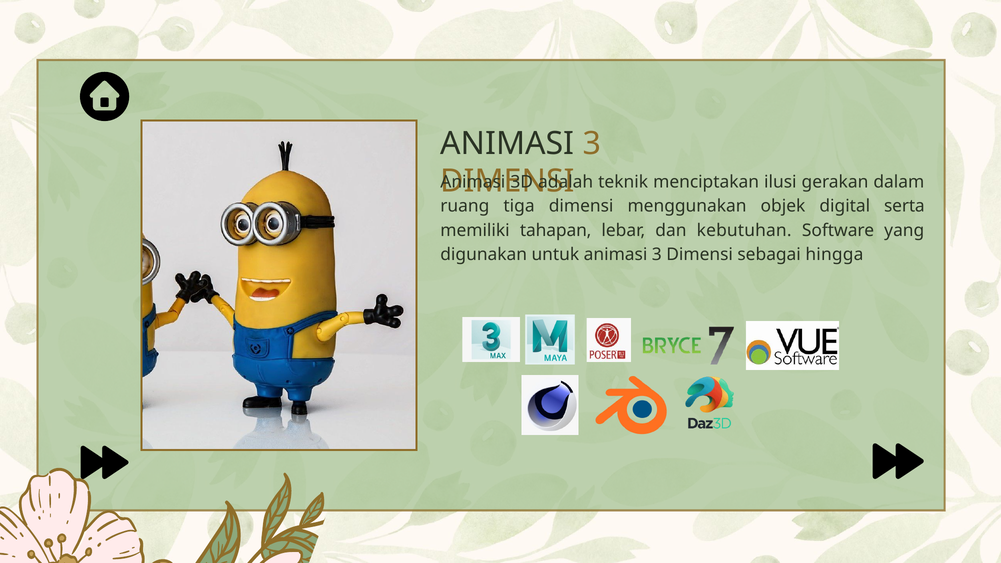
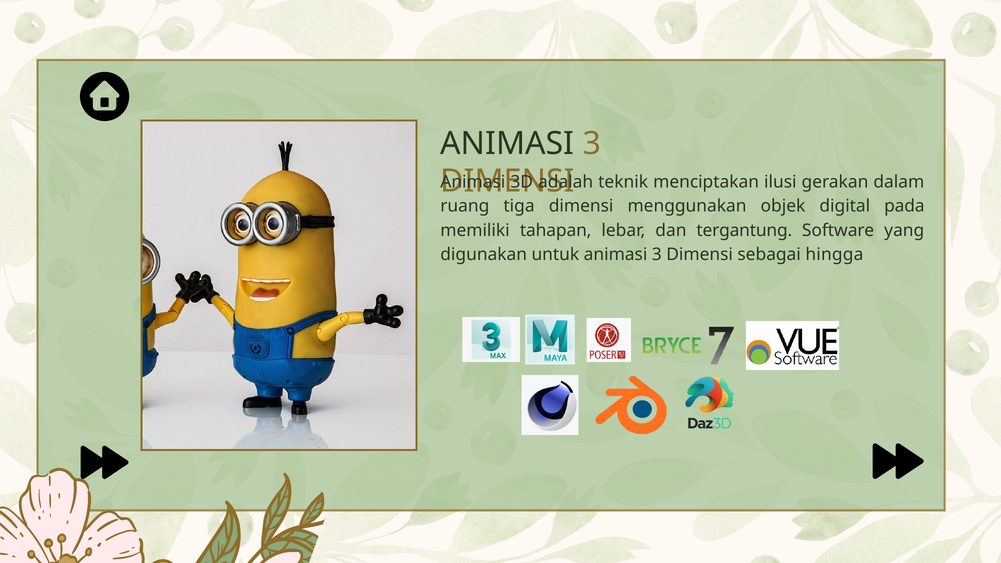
serta: serta -> pada
kebutuhan: kebutuhan -> tergantung
